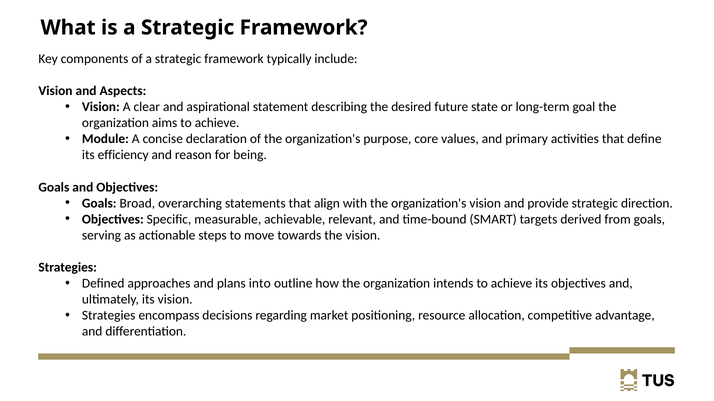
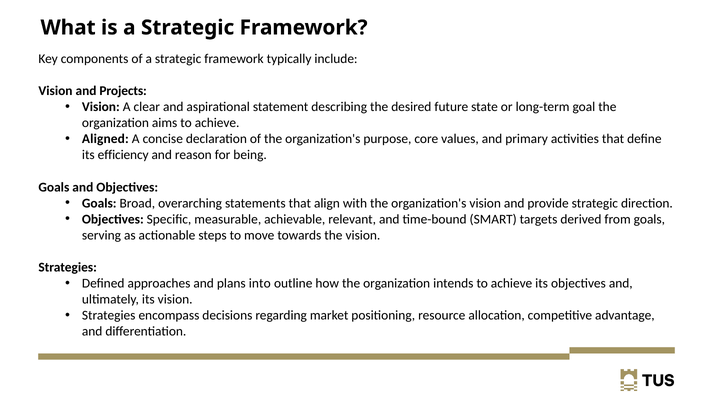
Aspects: Aspects -> Projects
Module: Module -> Aligned
